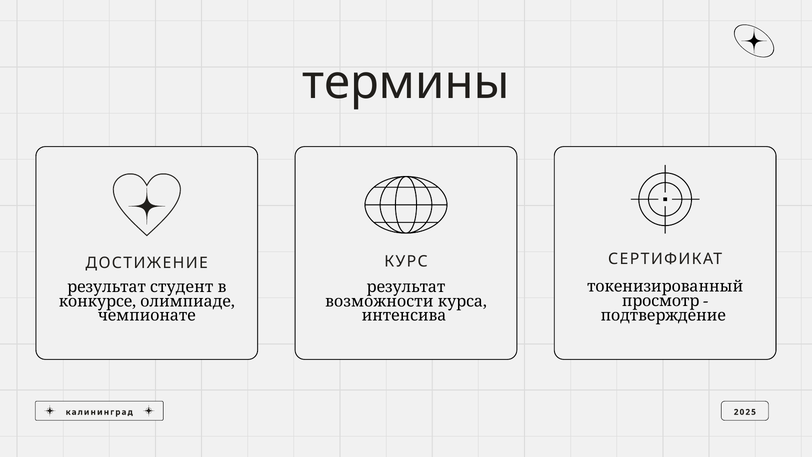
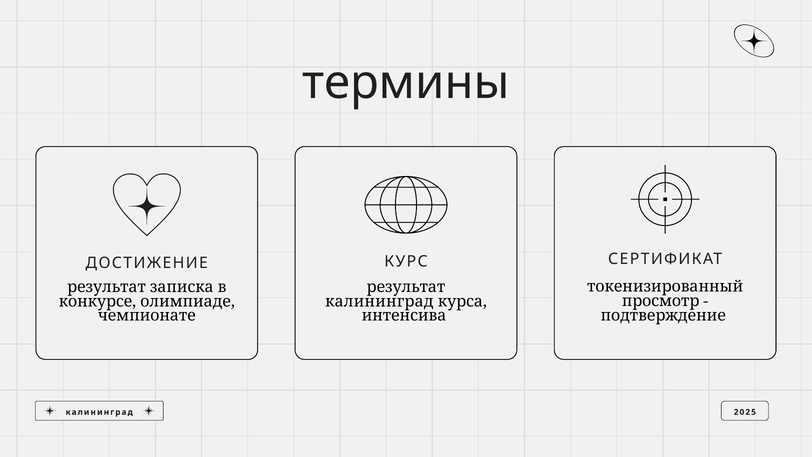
студент: студент -> записка
возможности at (379, 301): возможности -> калининград
